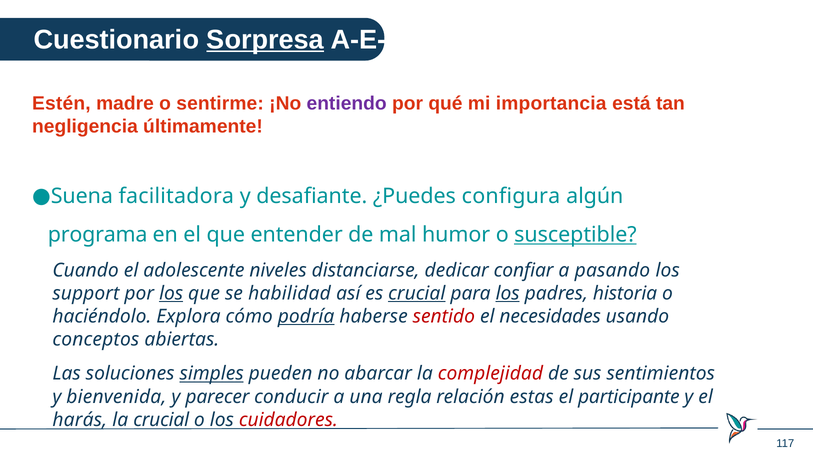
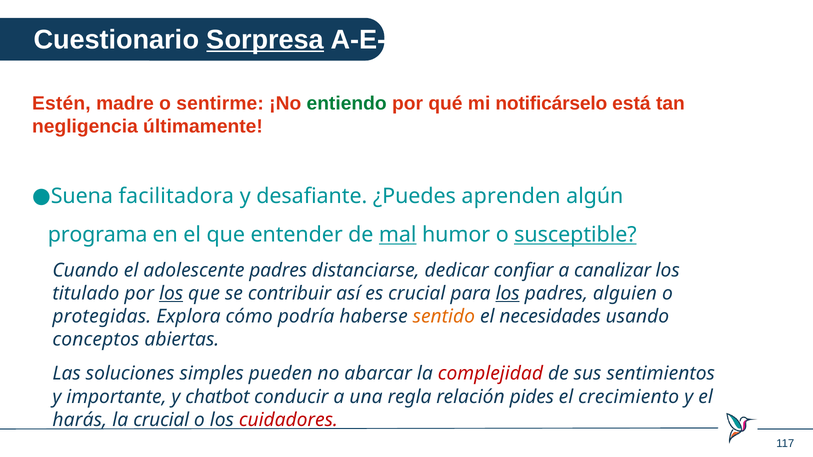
entiendo colour: purple -> green
importancia: importancia -> notificárselo
configura: configura -> aprenden
mal underline: none -> present
adolescente niveles: niveles -> padres
pasando: pasando -> canalizar
support: support -> titulado
habilidad: habilidad -> contribuir
crucial at (417, 293) underline: present -> none
historia: historia -> alguien
haciéndolo: haciéndolo -> protegidas
podría underline: present -> none
sentido colour: red -> orange
simples underline: present -> none
bienvenida: bienvenida -> importante
parecer: parecer -> chatbot
estas: estas -> pides
participante: participante -> crecimiento
